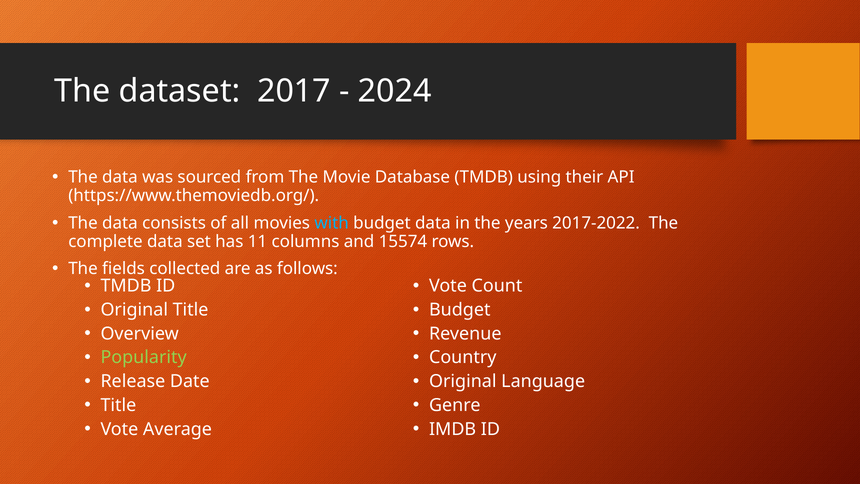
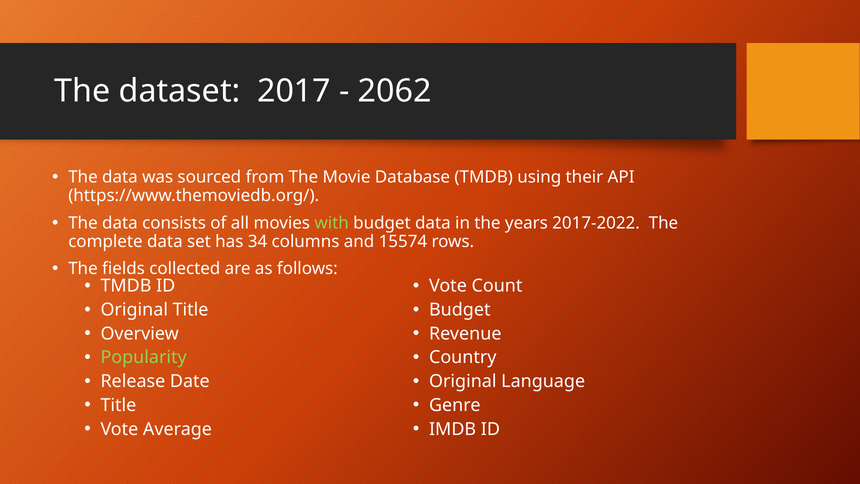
2024: 2024 -> 2062
with colour: light blue -> light green
11: 11 -> 34
